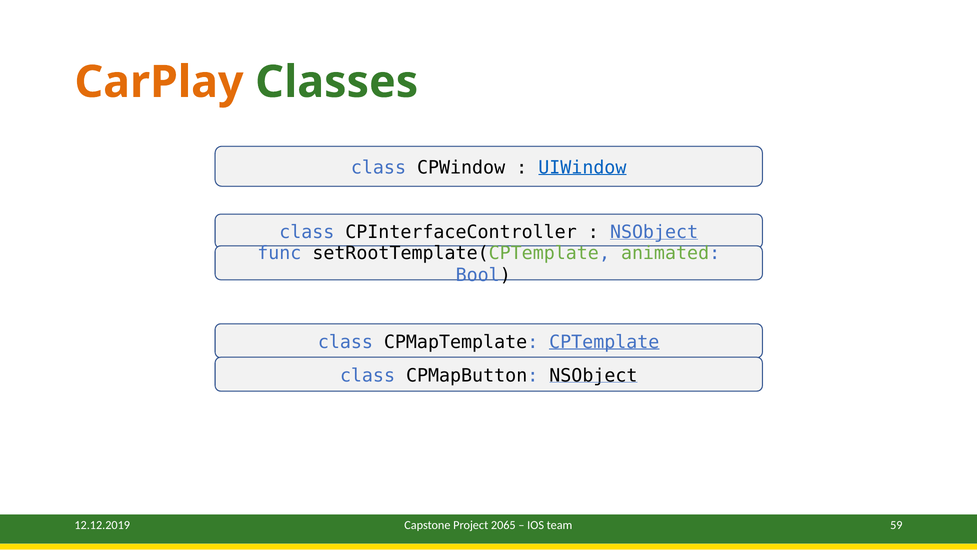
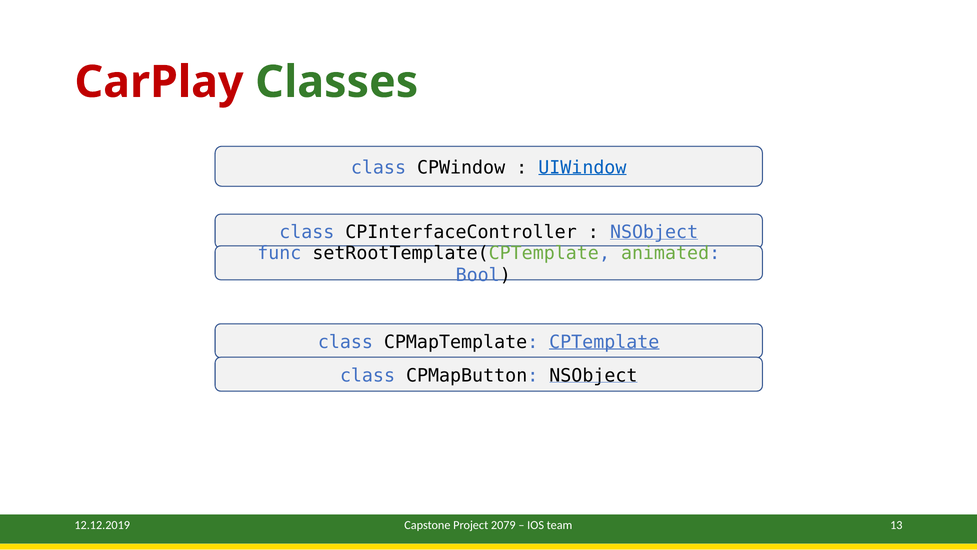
CarPlay colour: orange -> red
2065: 2065 -> 2079
59: 59 -> 13
